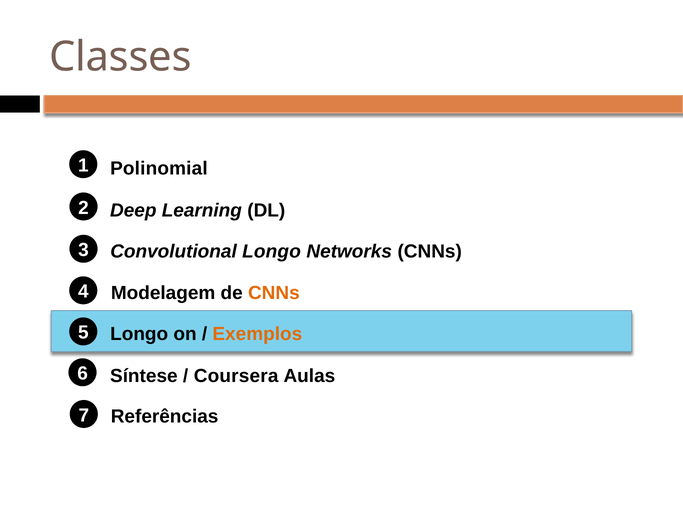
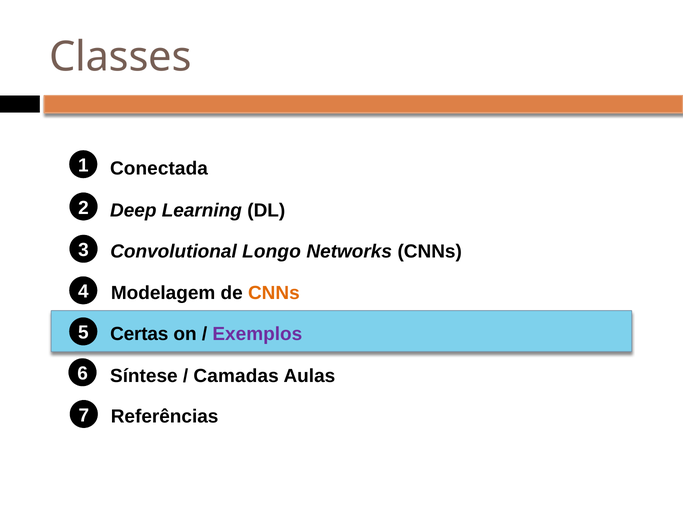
Polinomial: Polinomial -> Conectada
5 Longo: Longo -> Certas
Exemplos colour: orange -> purple
Coursera: Coursera -> Camadas
